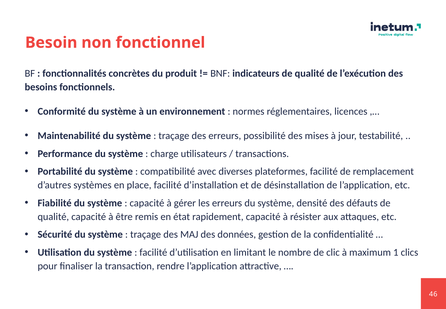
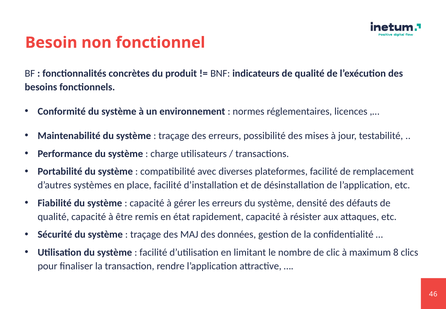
1: 1 -> 8
